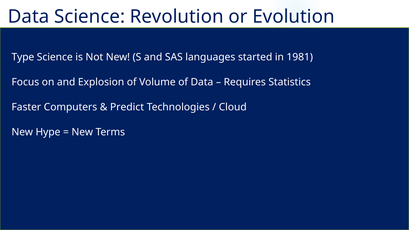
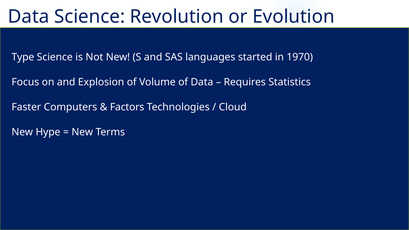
1981: 1981 -> 1970
Predict: Predict -> Factors
